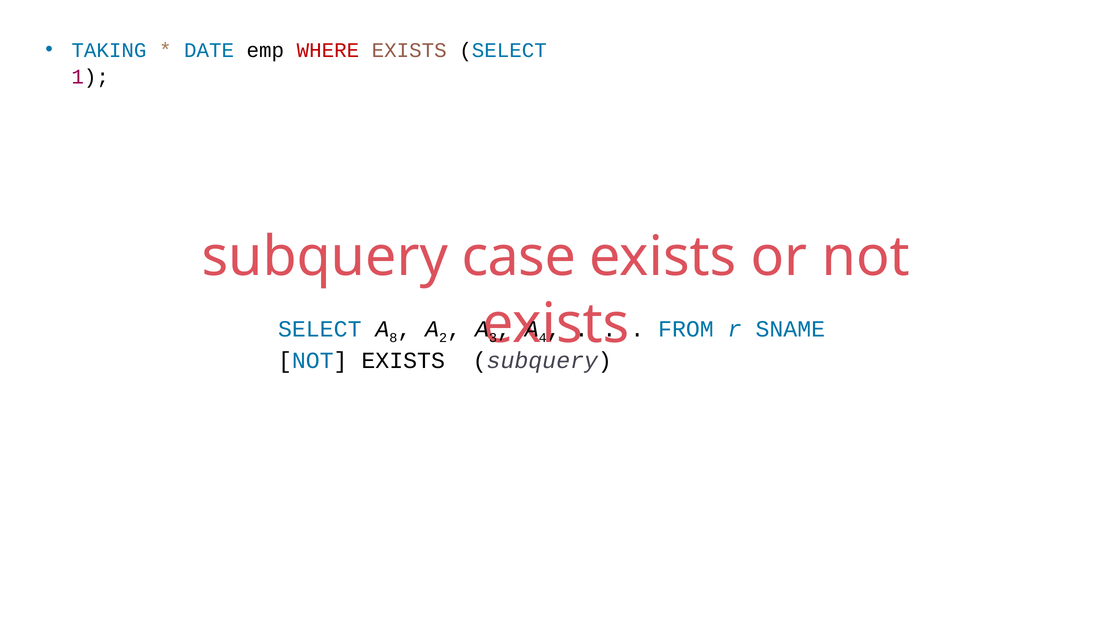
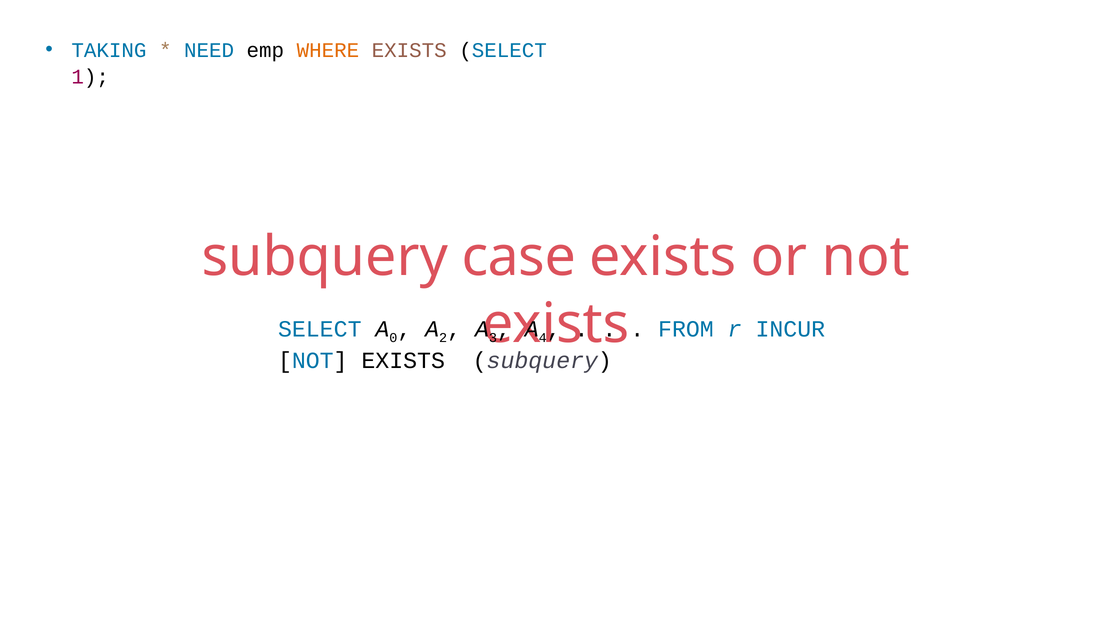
DATE: DATE -> NEED
WHERE colour: red -> orange
8: 8 -> 0
SNAME: SNAME -> INCUR
